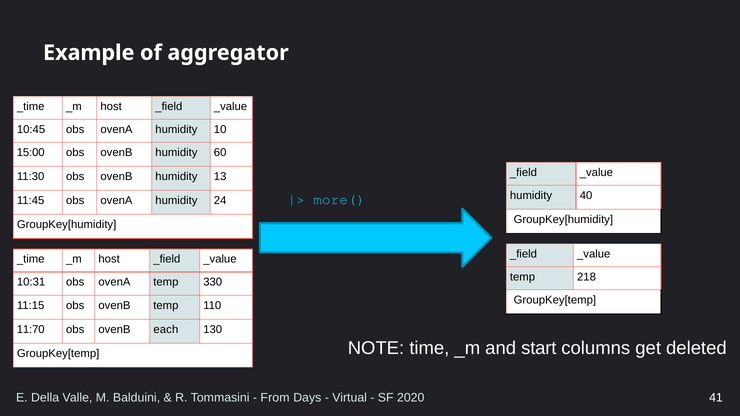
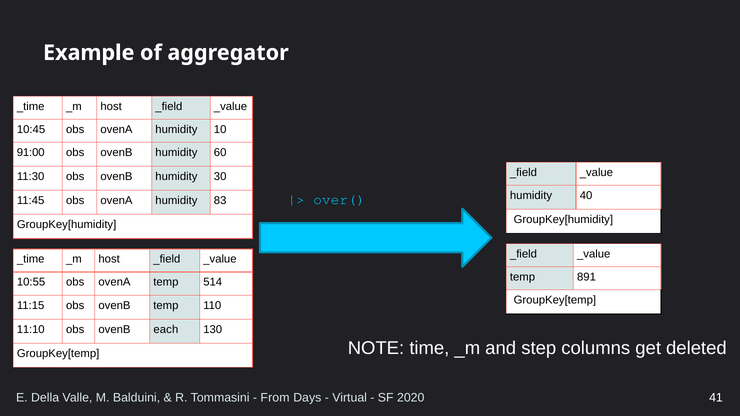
15:00: 15:00 -> 91:00
13: 13 -> 30
more(: more( -> over(
24: 24 -> 83
218: 218 -> 891
10:31: 10:31 -> 10:55
330: 330 -> 514
11:70: 11:70 -> 11:10
start: start -> step
